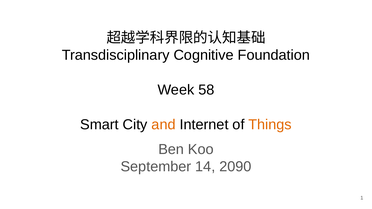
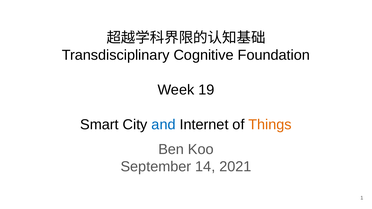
58: 58 -> 19
and colour: orange -> blue
2090: 2090 -> 2021
